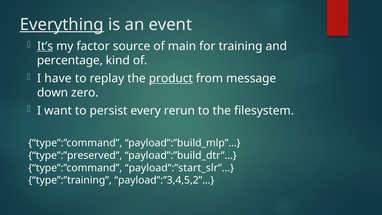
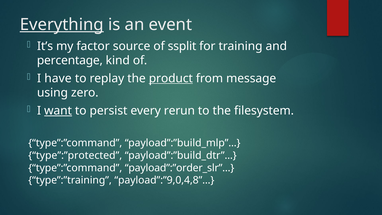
It’s underline: present -> none
main: main -> ssplit
down: down -> using
want underline: none -> present
type”:”preserved: type”:”preserved -> type”:”protected
payload”:”start_slr”…: payload”:”start_slr”… -> payload”:”order_slr”…
payload”:”3,4,5,2”…: payload”:”3,4,5,2”… -> payload”:”9,0,4,8”…
